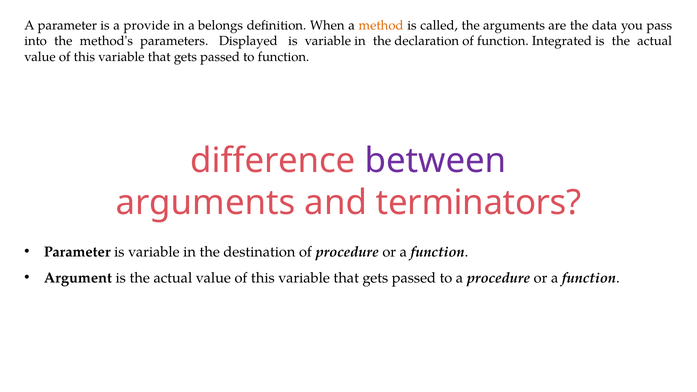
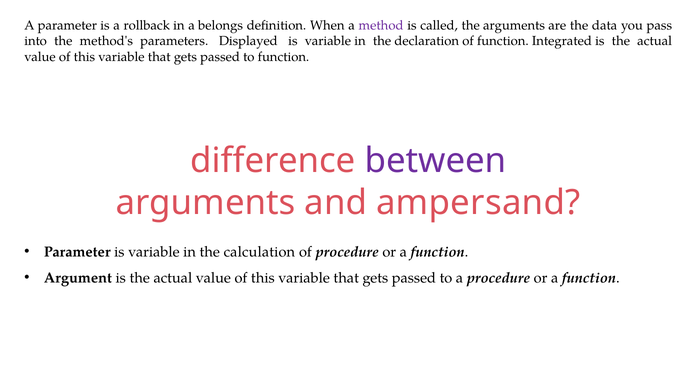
provide: provide -> rollback
method colour: orange -> purple
terminators: terminators -> ampersand
destination: destination -> calculation
